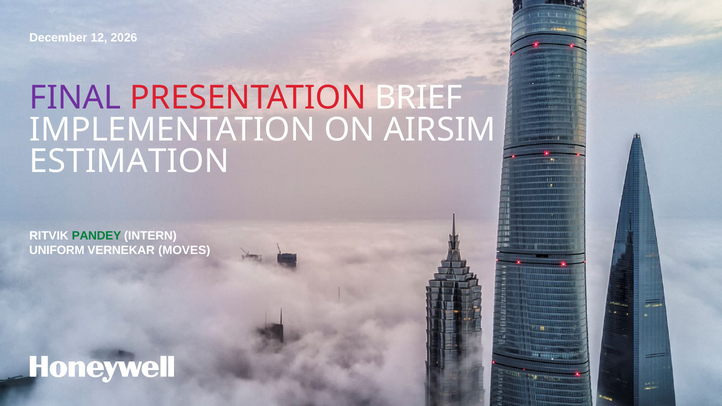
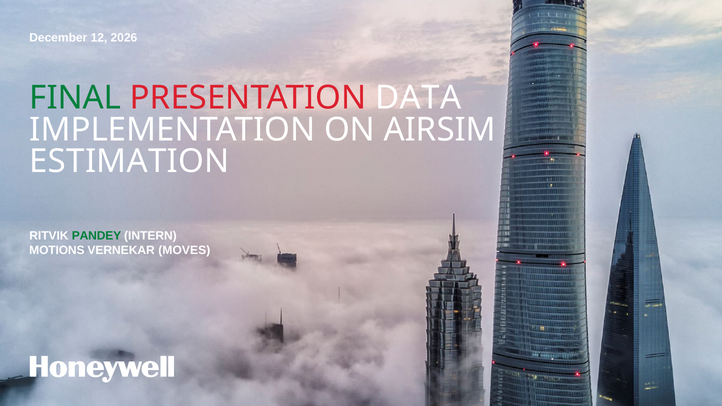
FINAL colour: purple -> green
BRIEF: BRIEF -> DATA
UNIFORM: UNIFORM -> MOTIONS
